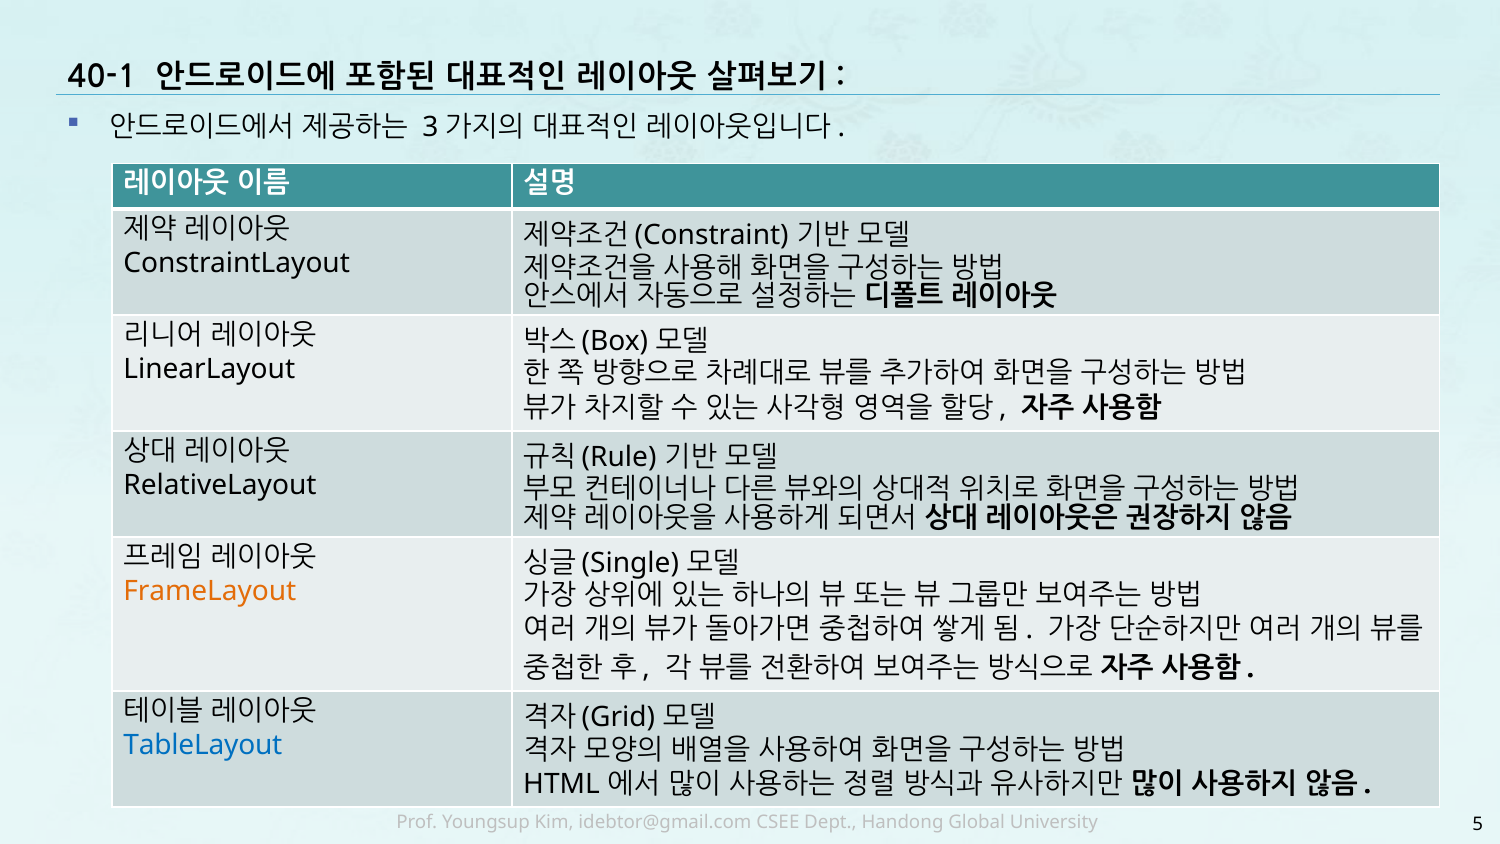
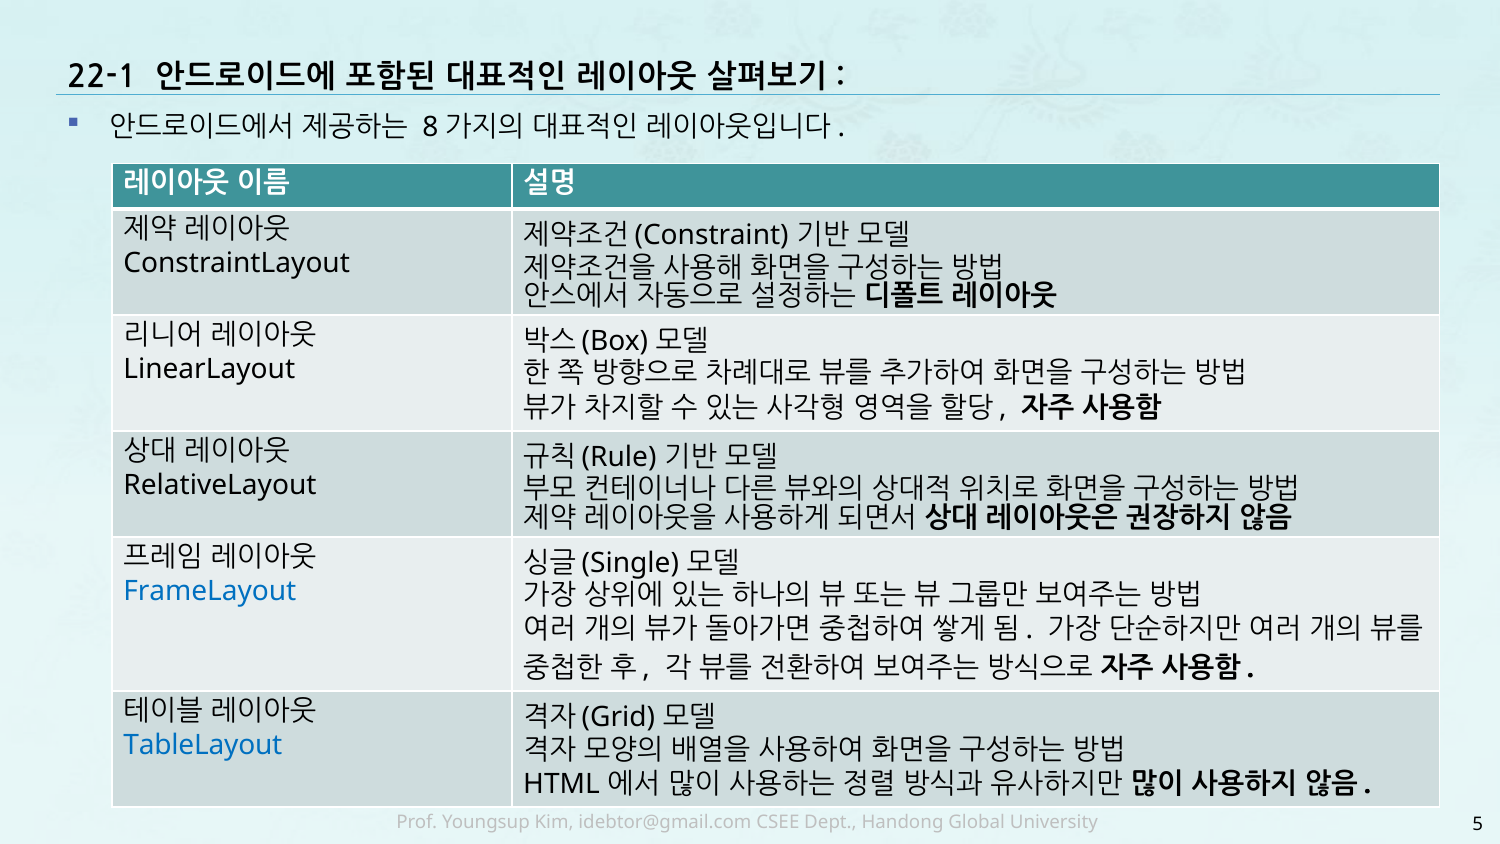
40-1: 40-1 -> 22-1
3: 3 -> 8
FrameLayout colour: orange -> blue
